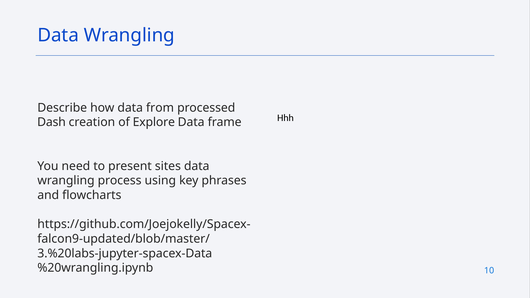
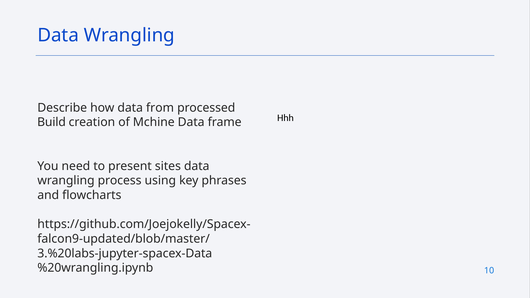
Dash: Dash -> Build
Explore: Explore -> Mchine
